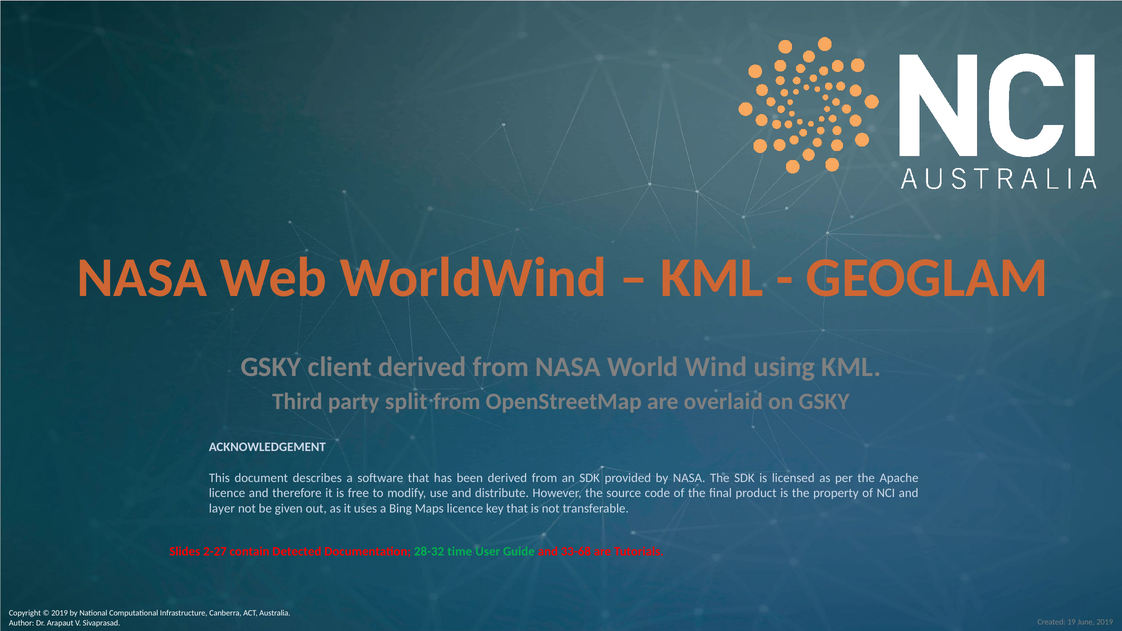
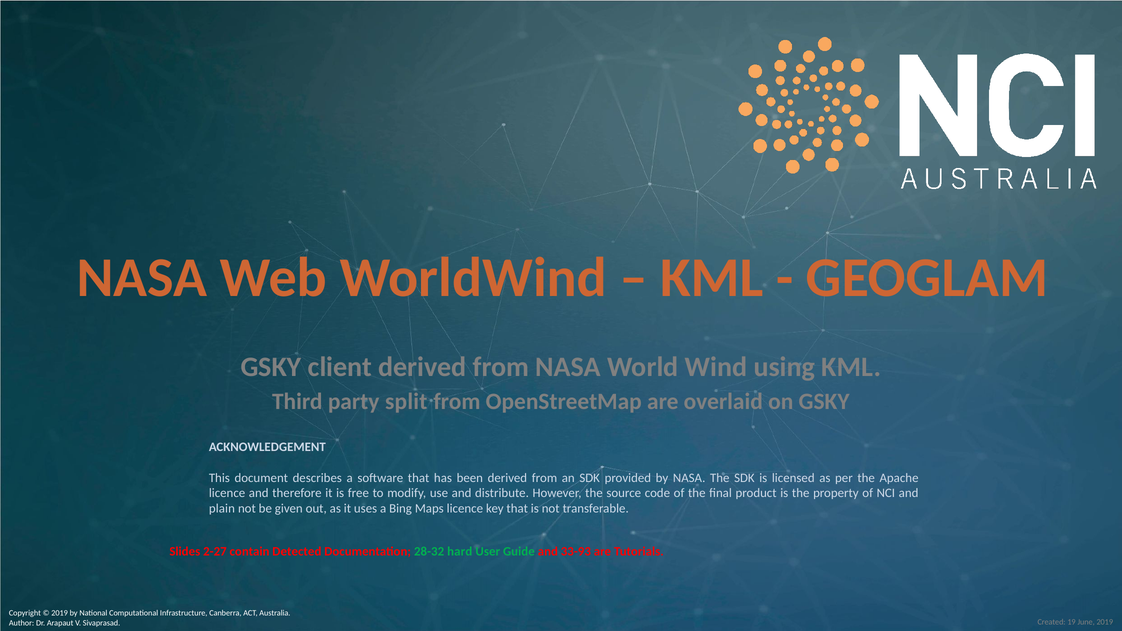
layer: layer -> plain
time: time -> hard
33-68: 33-68 -> 33-93
